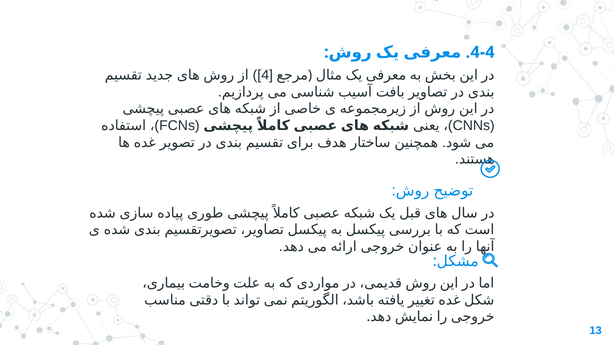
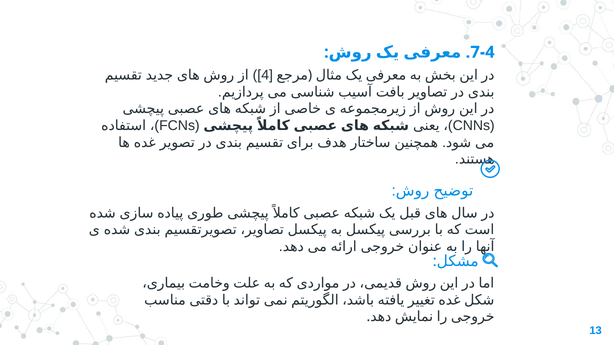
4-4: 4-4 -> 7-4
